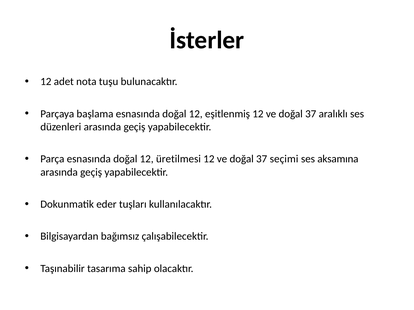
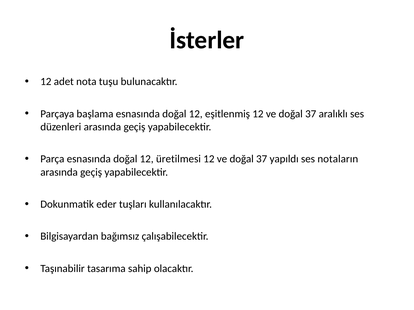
seçimi: seçimi -> yapıldı
aksamına: aksamına -> notaların
